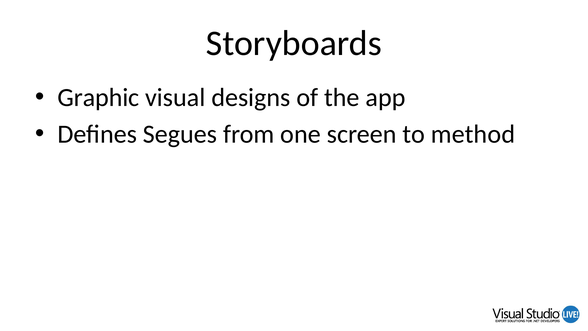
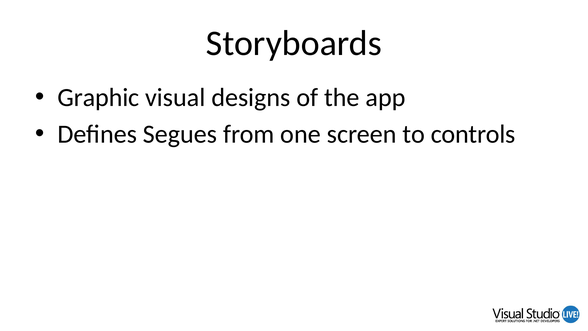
method: method -> controls
